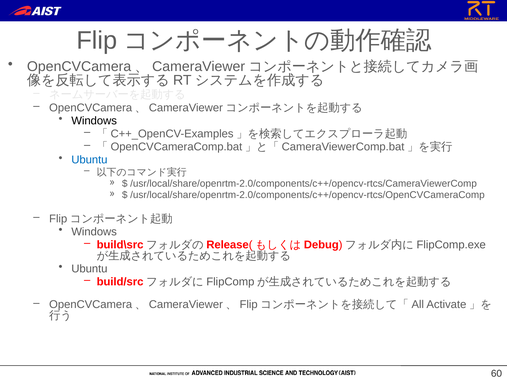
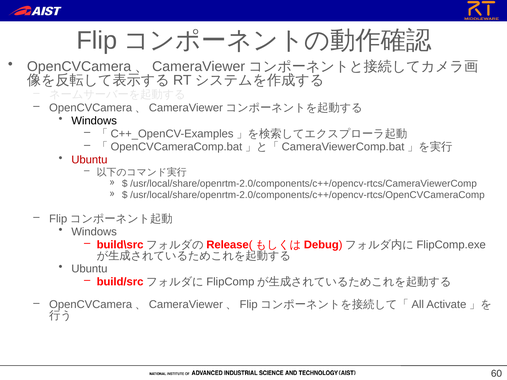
Ubuntu at (89, 160) colour: blue -> red
